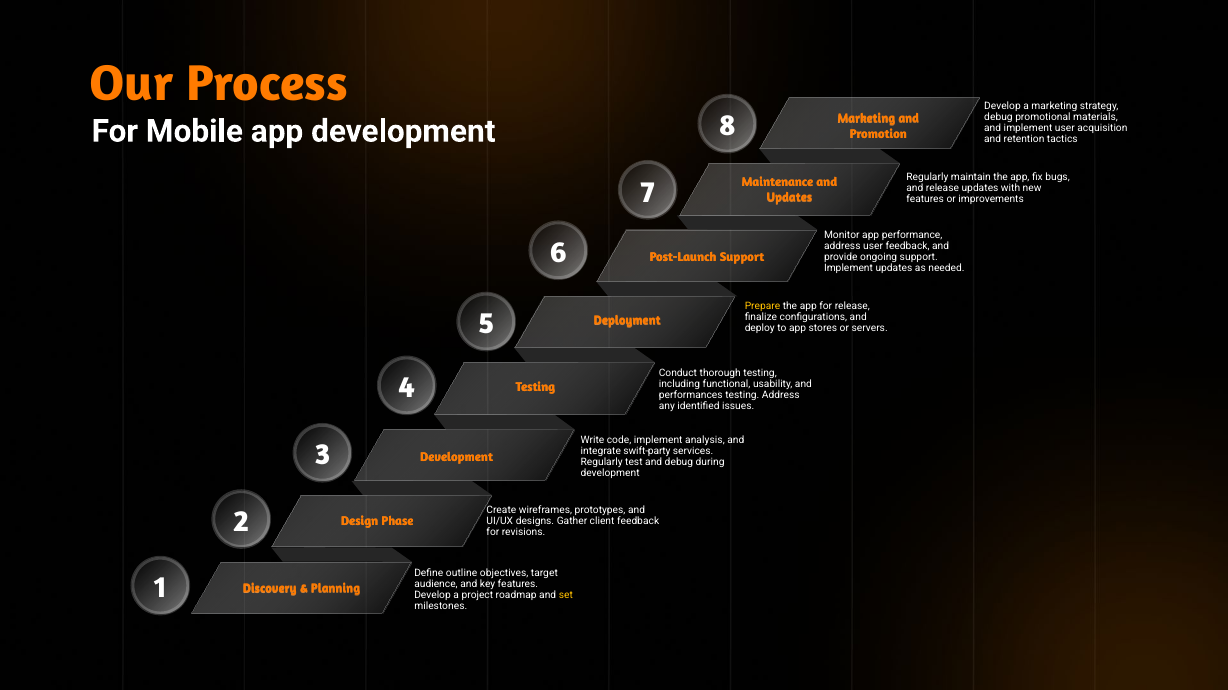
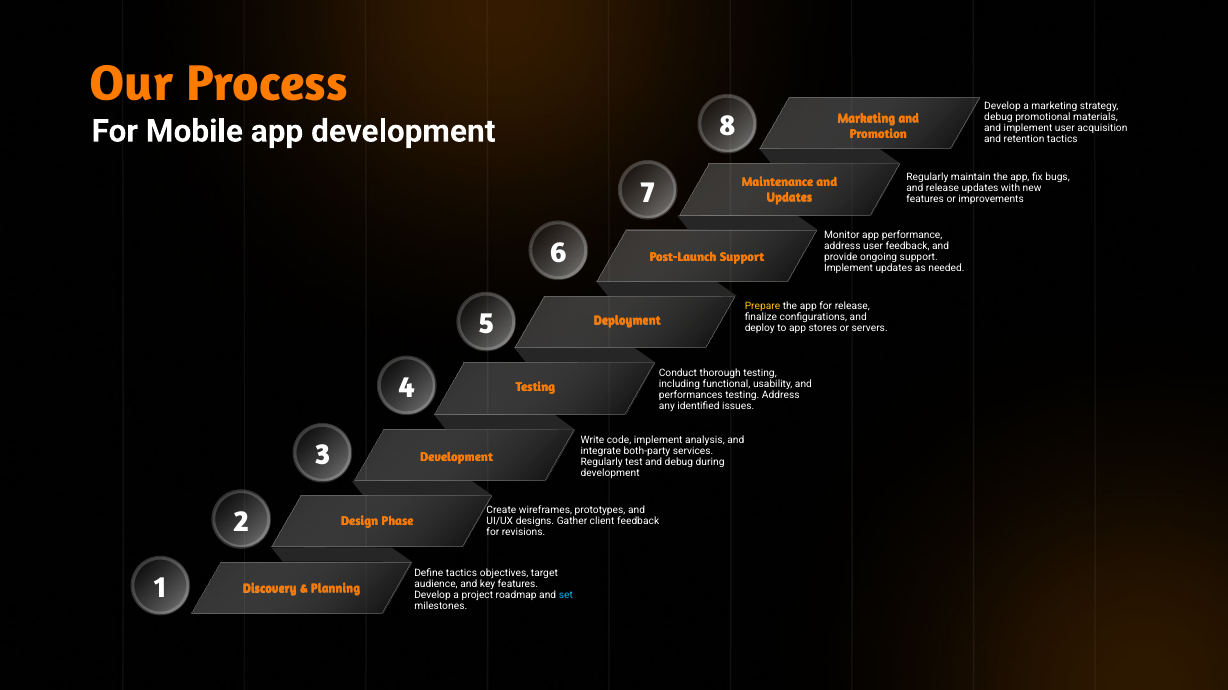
swift-party: swift-party -> both-party
Define outline: outline -> tactics
set colour: yellow -> light blue
